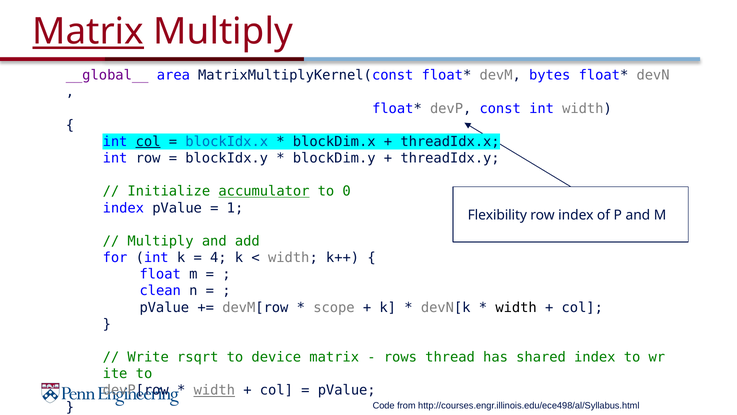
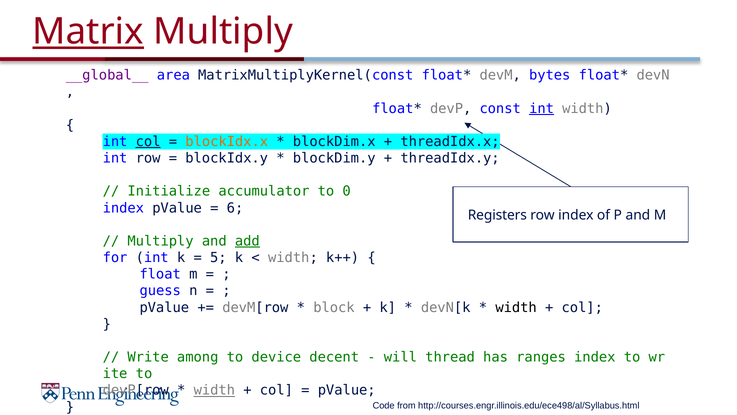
int at (542, 108) underline: none -> present
blockIdx.x colour: blue -> orange
accumulator underline: present -> none
1: 1 -> 6
Flexibility: Flexibility -> Registers
add underline: none -> present
4: 4 -> 5
clean: clean -> guess
scope: scope -> block
rsqrt: rsqrt -> among
device matrix: matrix -> decent
rows: rows -> will
shared: shared -> ranges
